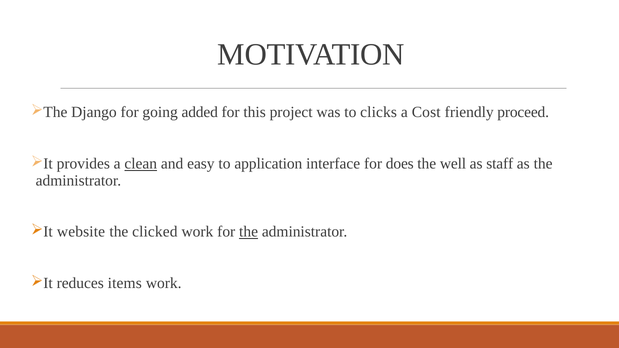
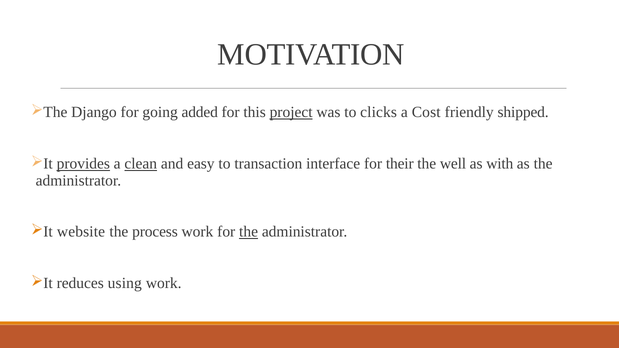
project underline: none -> present
proceed: proceed -> shipped
provides underline: none -> present
application: application -> transaction
does: does -> their
staff: staff -> with
clicked: clicked -> process
items: items -> using
